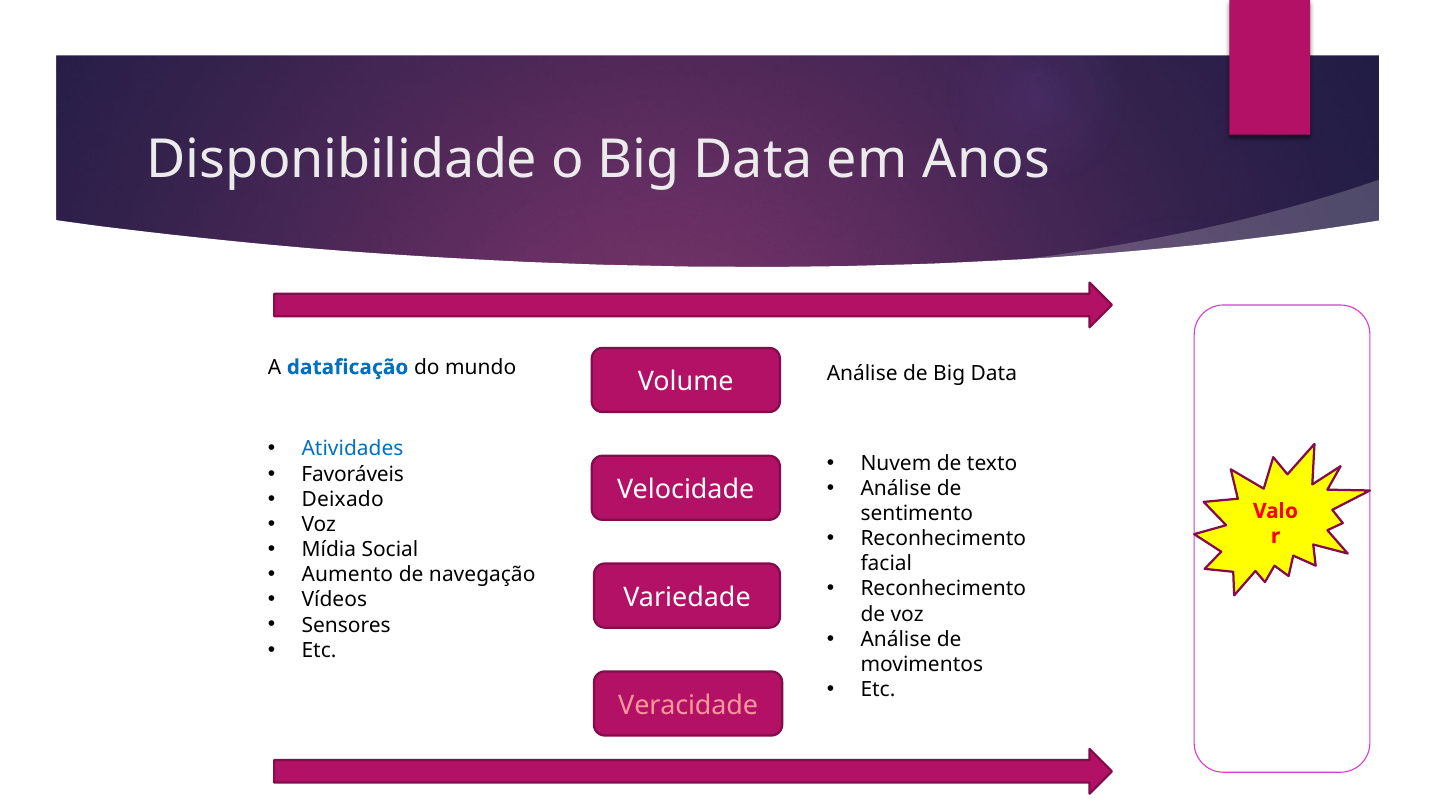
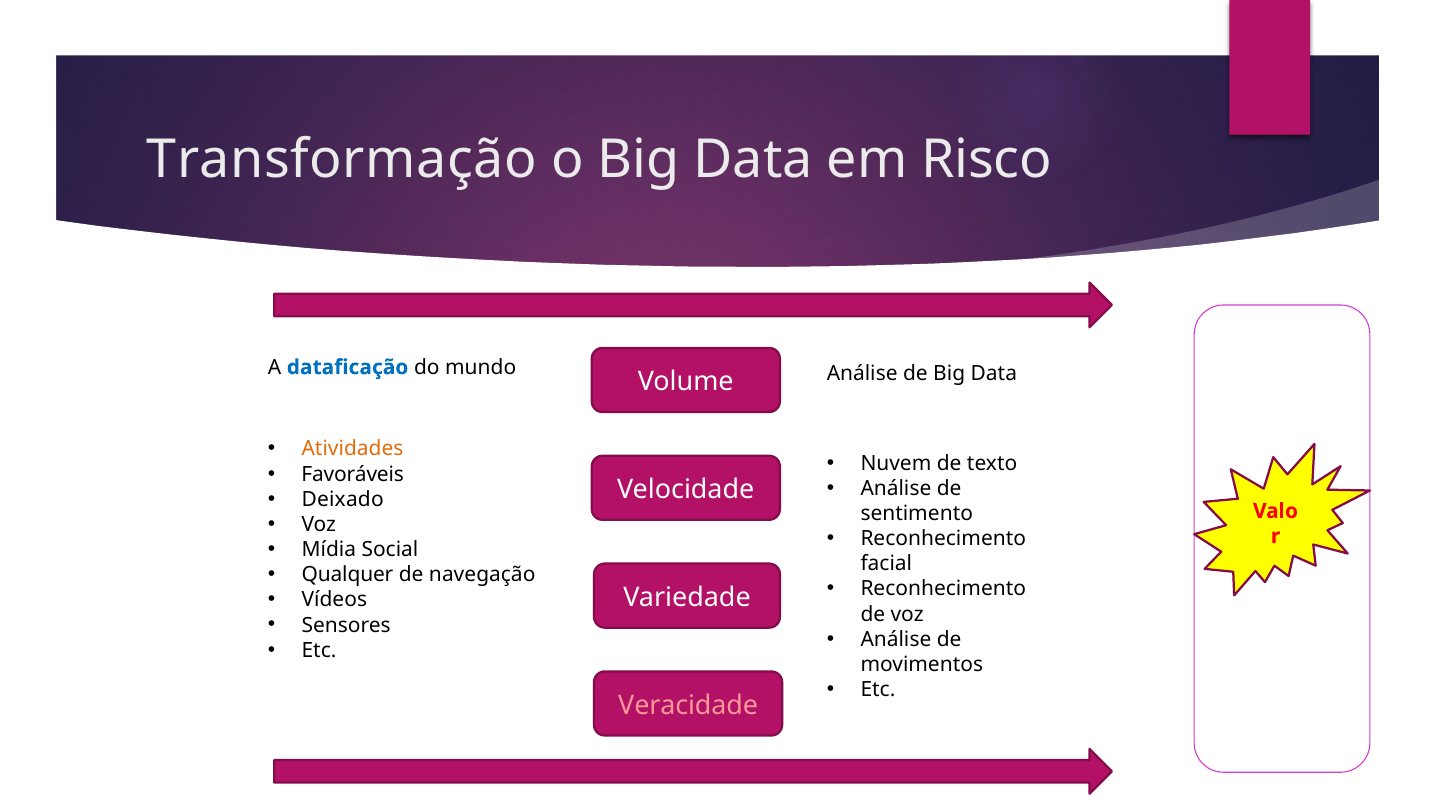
Disponibilidade: Disponibilidade -> Transformação
Anos: Anos -> Risco
Atividades colour: blue -> orange
Aumento: Aumento -> Qualquer
